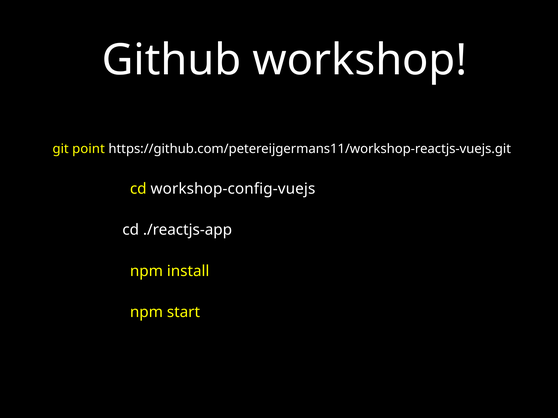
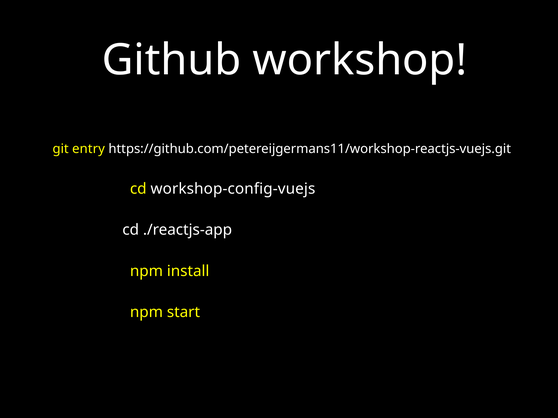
point: point -> entry
